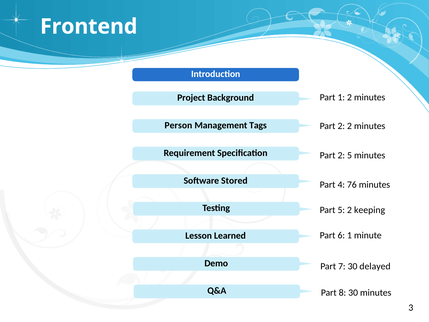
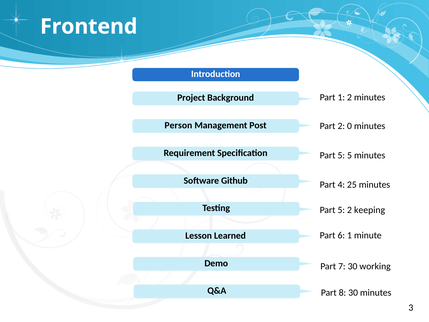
Tags: Tags -> Post
2 2: 2 -> 0
2 at (341, 155): 2 -> 5
Stored: Stored -> Github
76: 76 -> 25
delayed: delayed -> working
